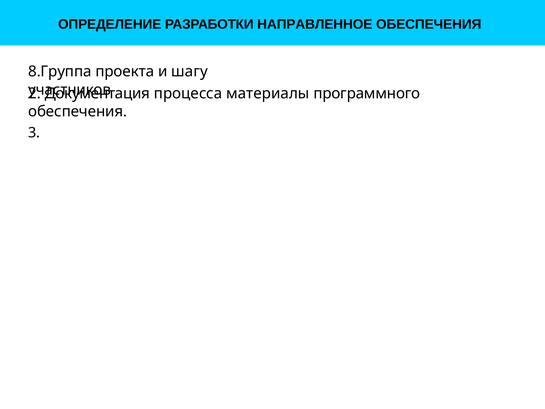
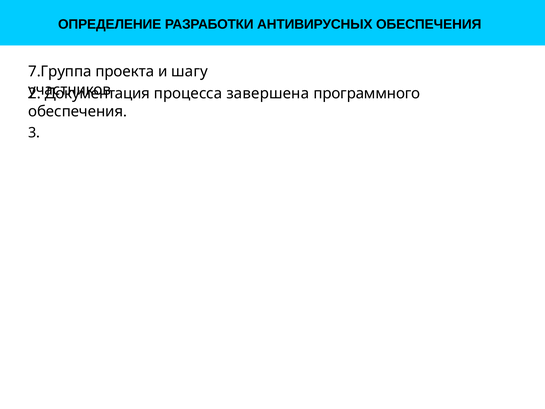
НАПРАВЛЕННОЕ: НАПРАВЛЕННОЕ -> АНТИВИРУСНЫХ
8.Группа: 8.Группа -> 7.Группа
материалы: материалы -> завершена
